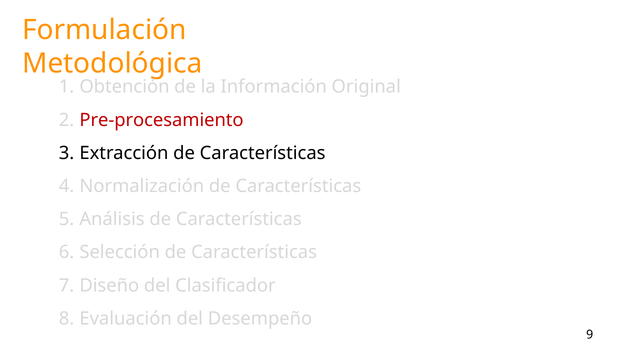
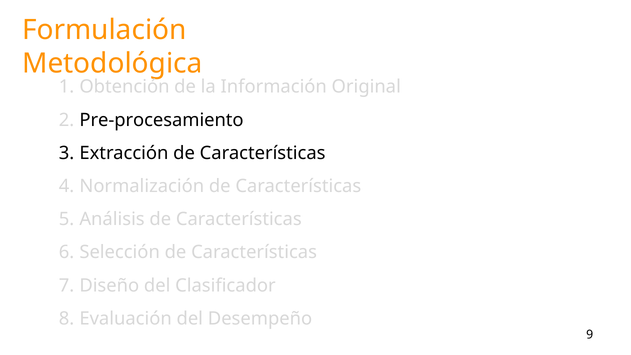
Pre-procesamiento colour: red -> black
